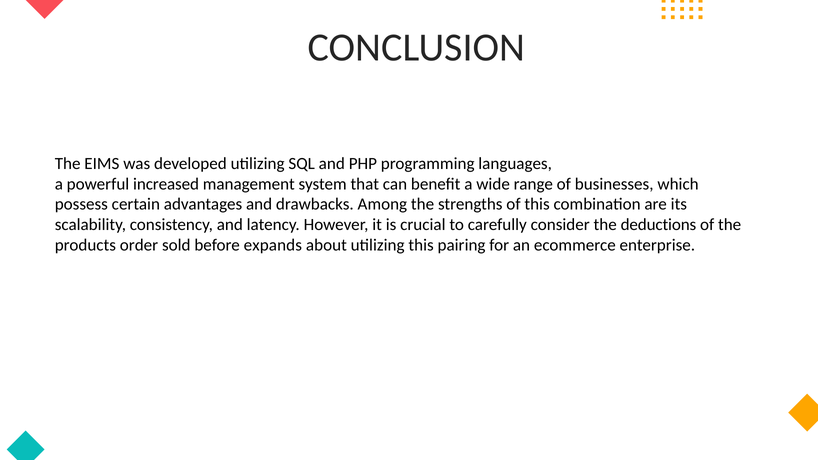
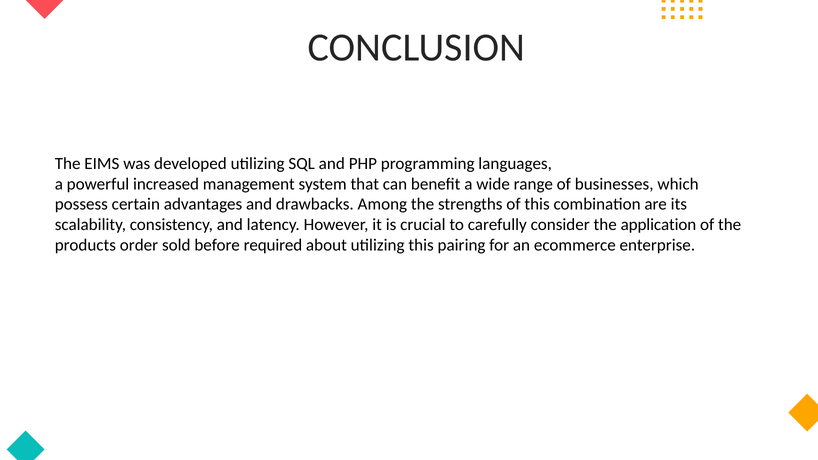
deductions: deductions -> application
expands: expands -> required
